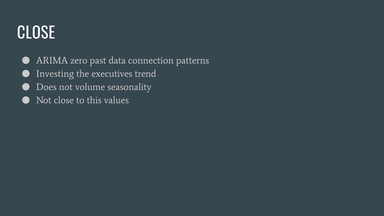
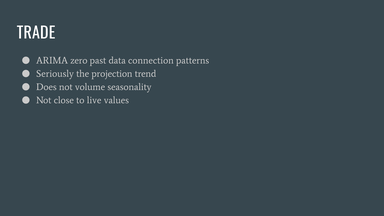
CLOSE at (36, 33): CLOSE -> TRADE
Investing: Investing -> Seriously
executives: executives -> projection
this: this -> live
